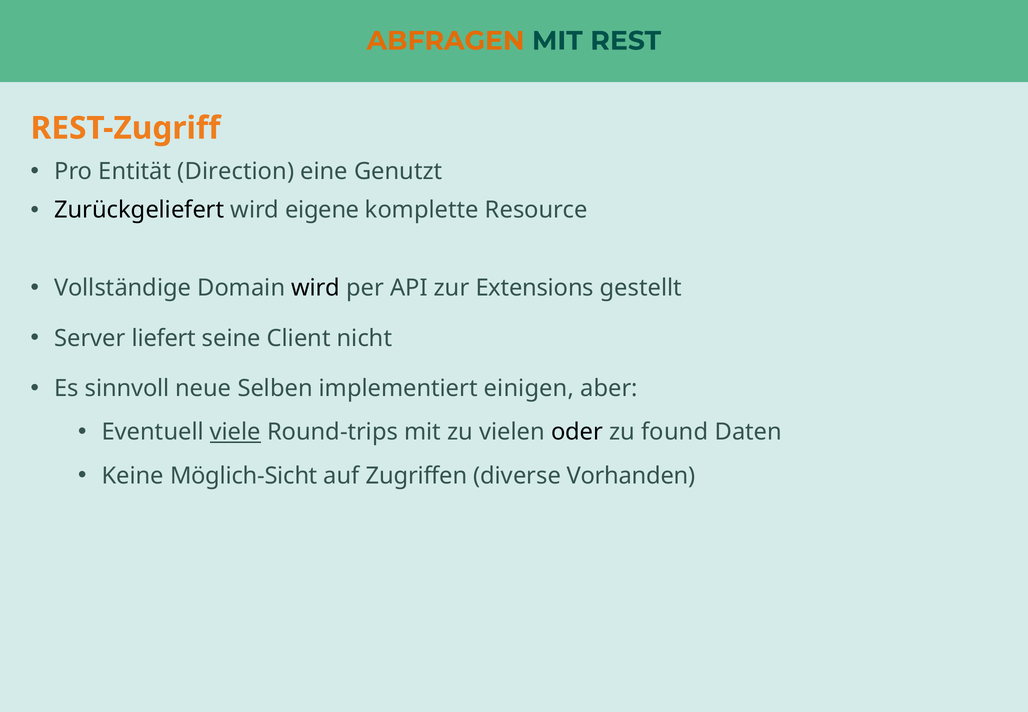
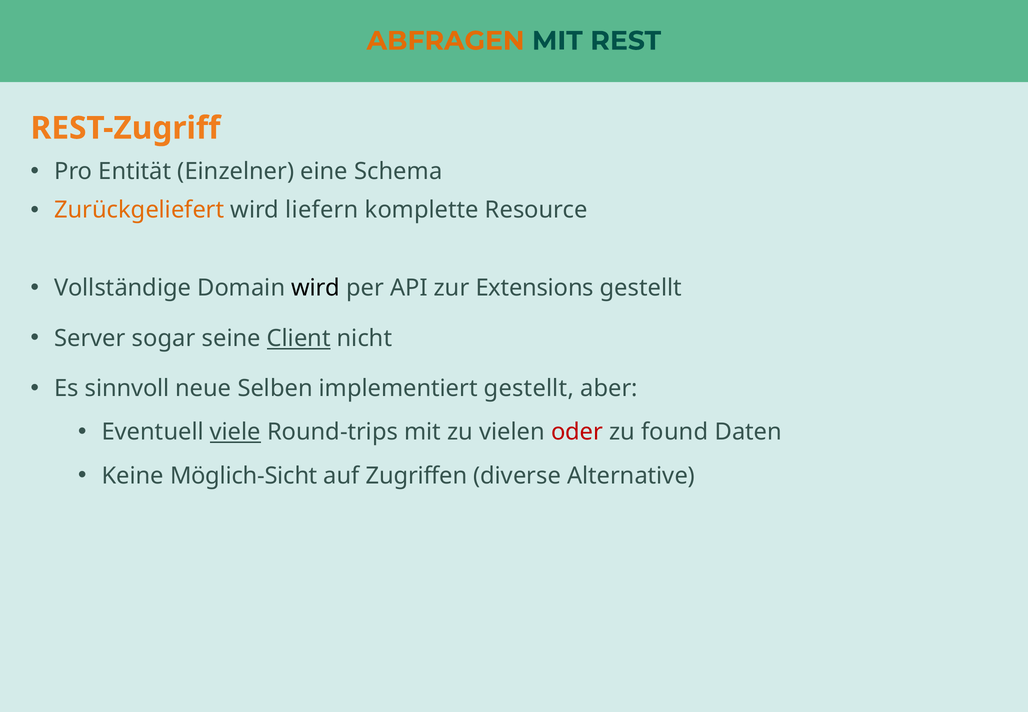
Direction: Direction -> Einzelner
Genutzt: Genutzt -> Schema
Zurückgeliefert colour: black -> orange
eigene: eigene -> liefern
liefert: liefert -> sogar
Client underline: none -> present
implementiert einigen: einigen -> gestellt
oder colour: black -> red
Vorhanden: Vorhanden -> Alternative
